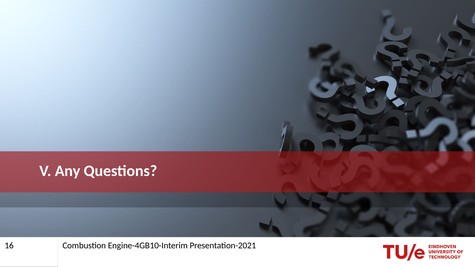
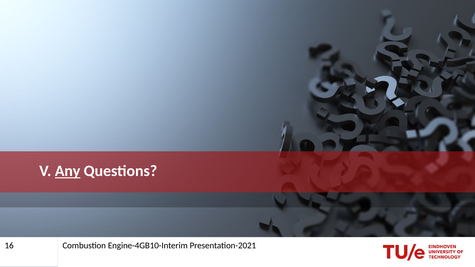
Any underline: none -> present
